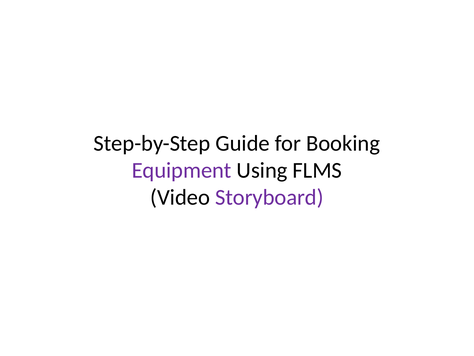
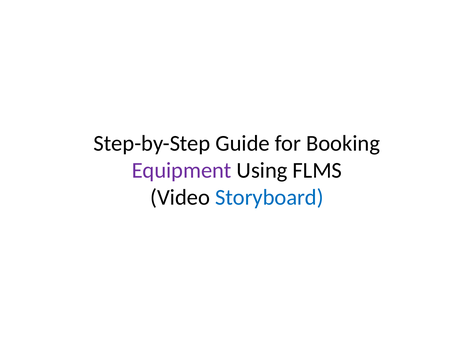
Storyboard colour: purple -> blue
